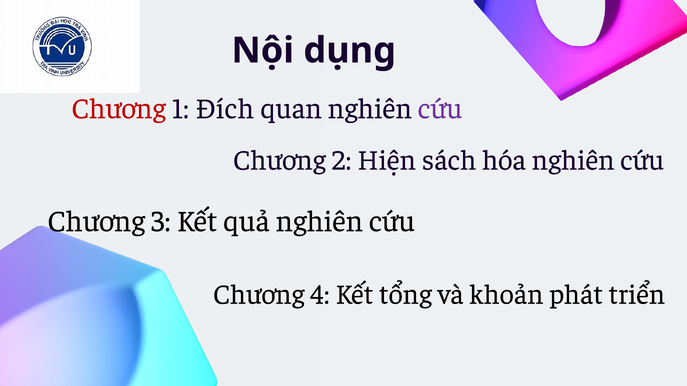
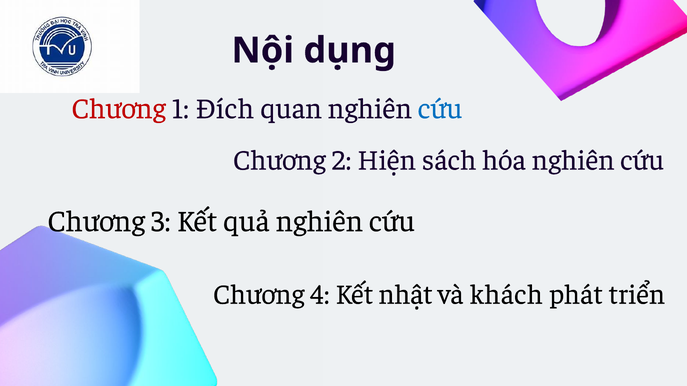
cứu at (440, 109) colour: purple -> blue
tổng: tổng -> nhật
khoản: khoản -> khách
